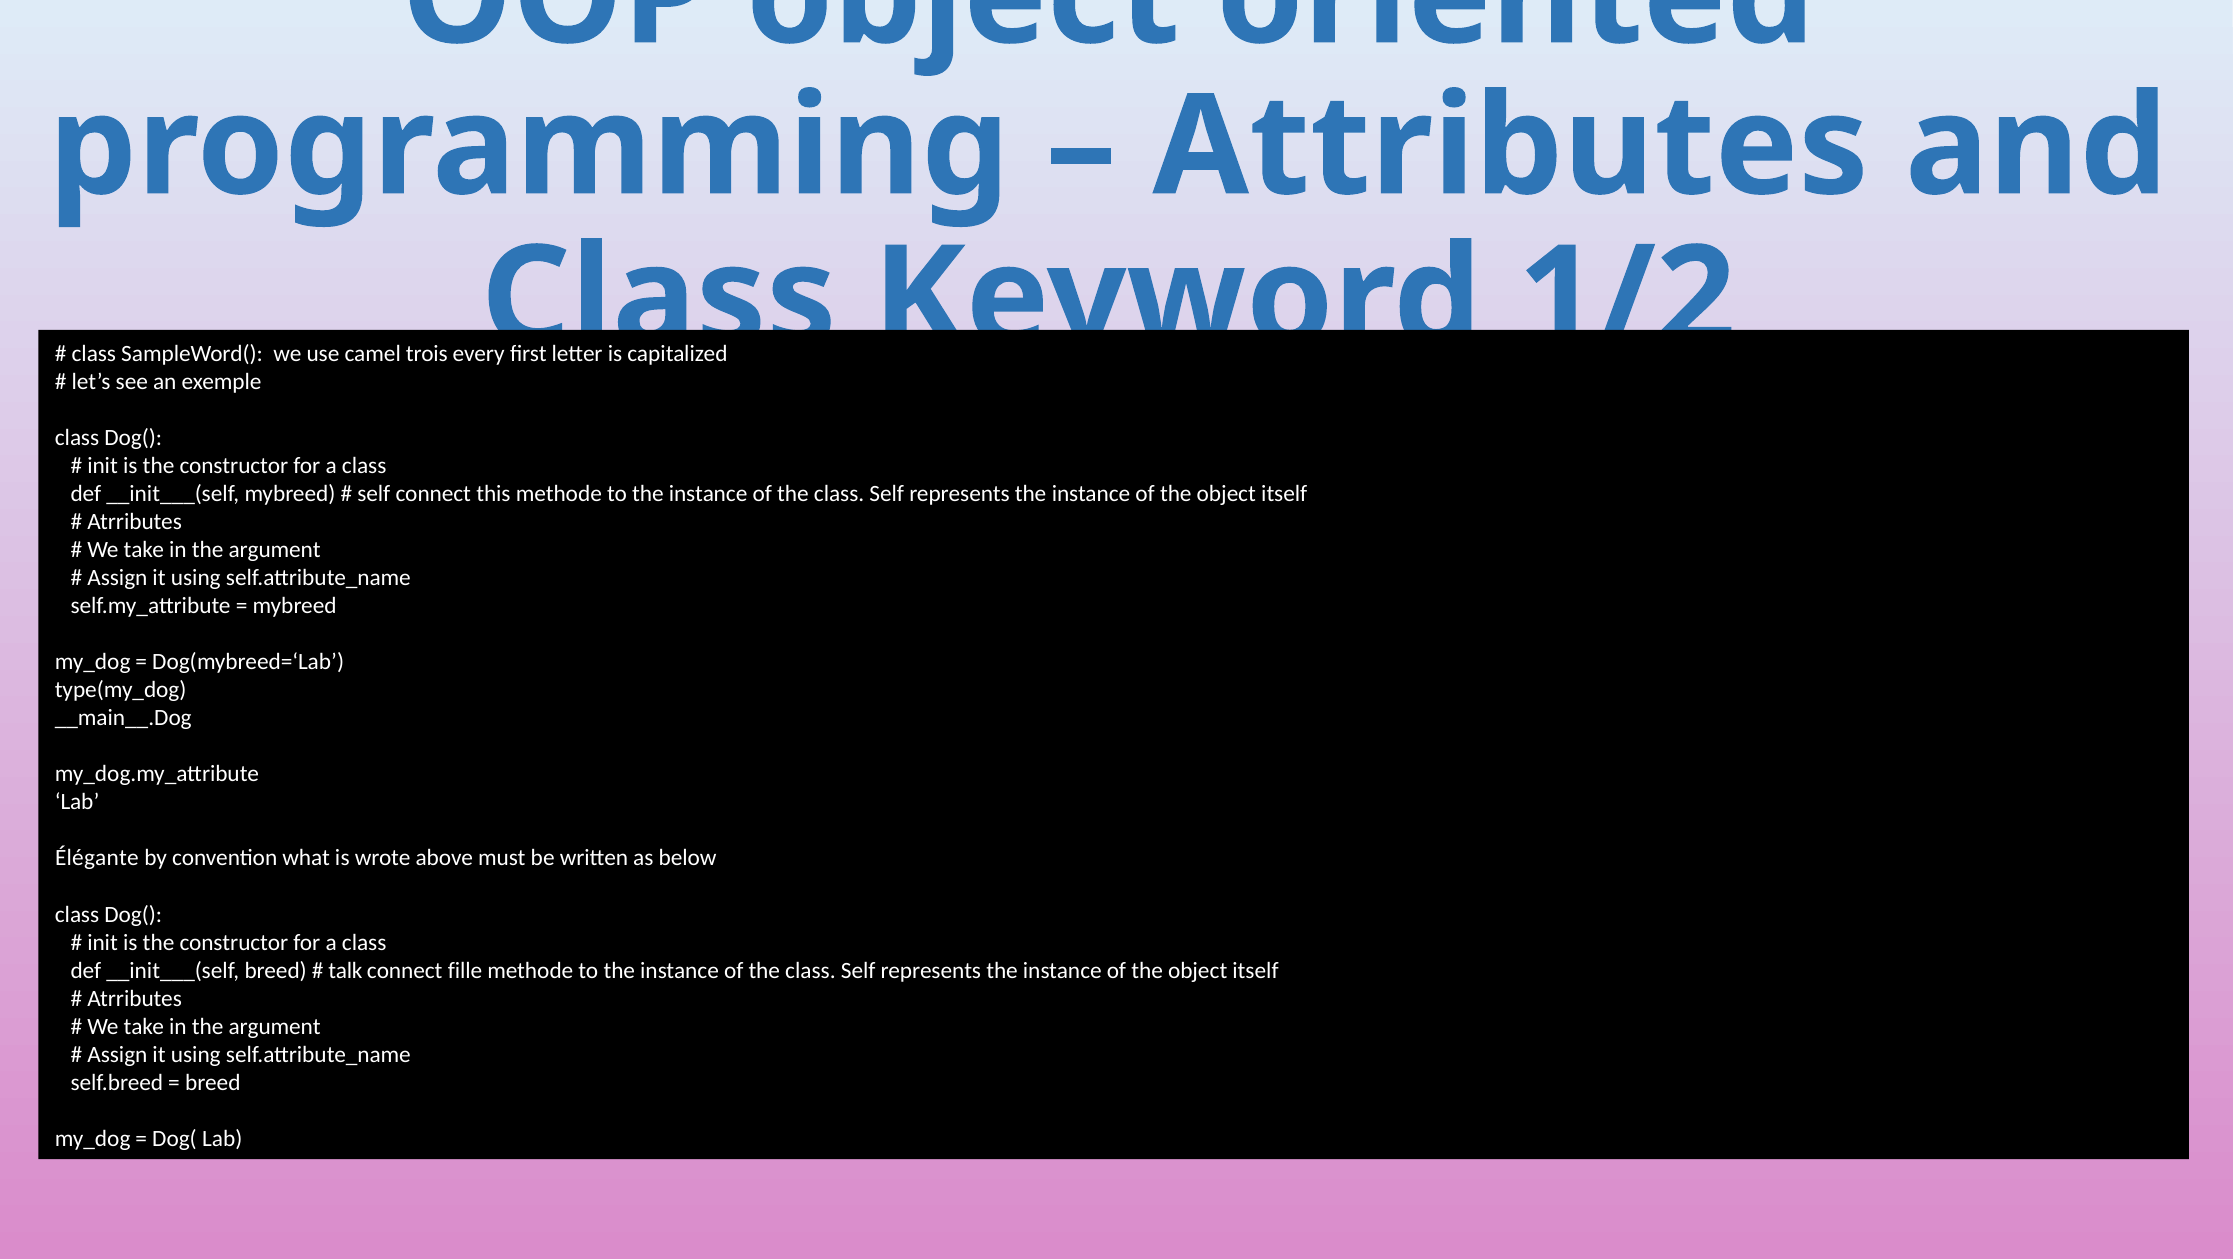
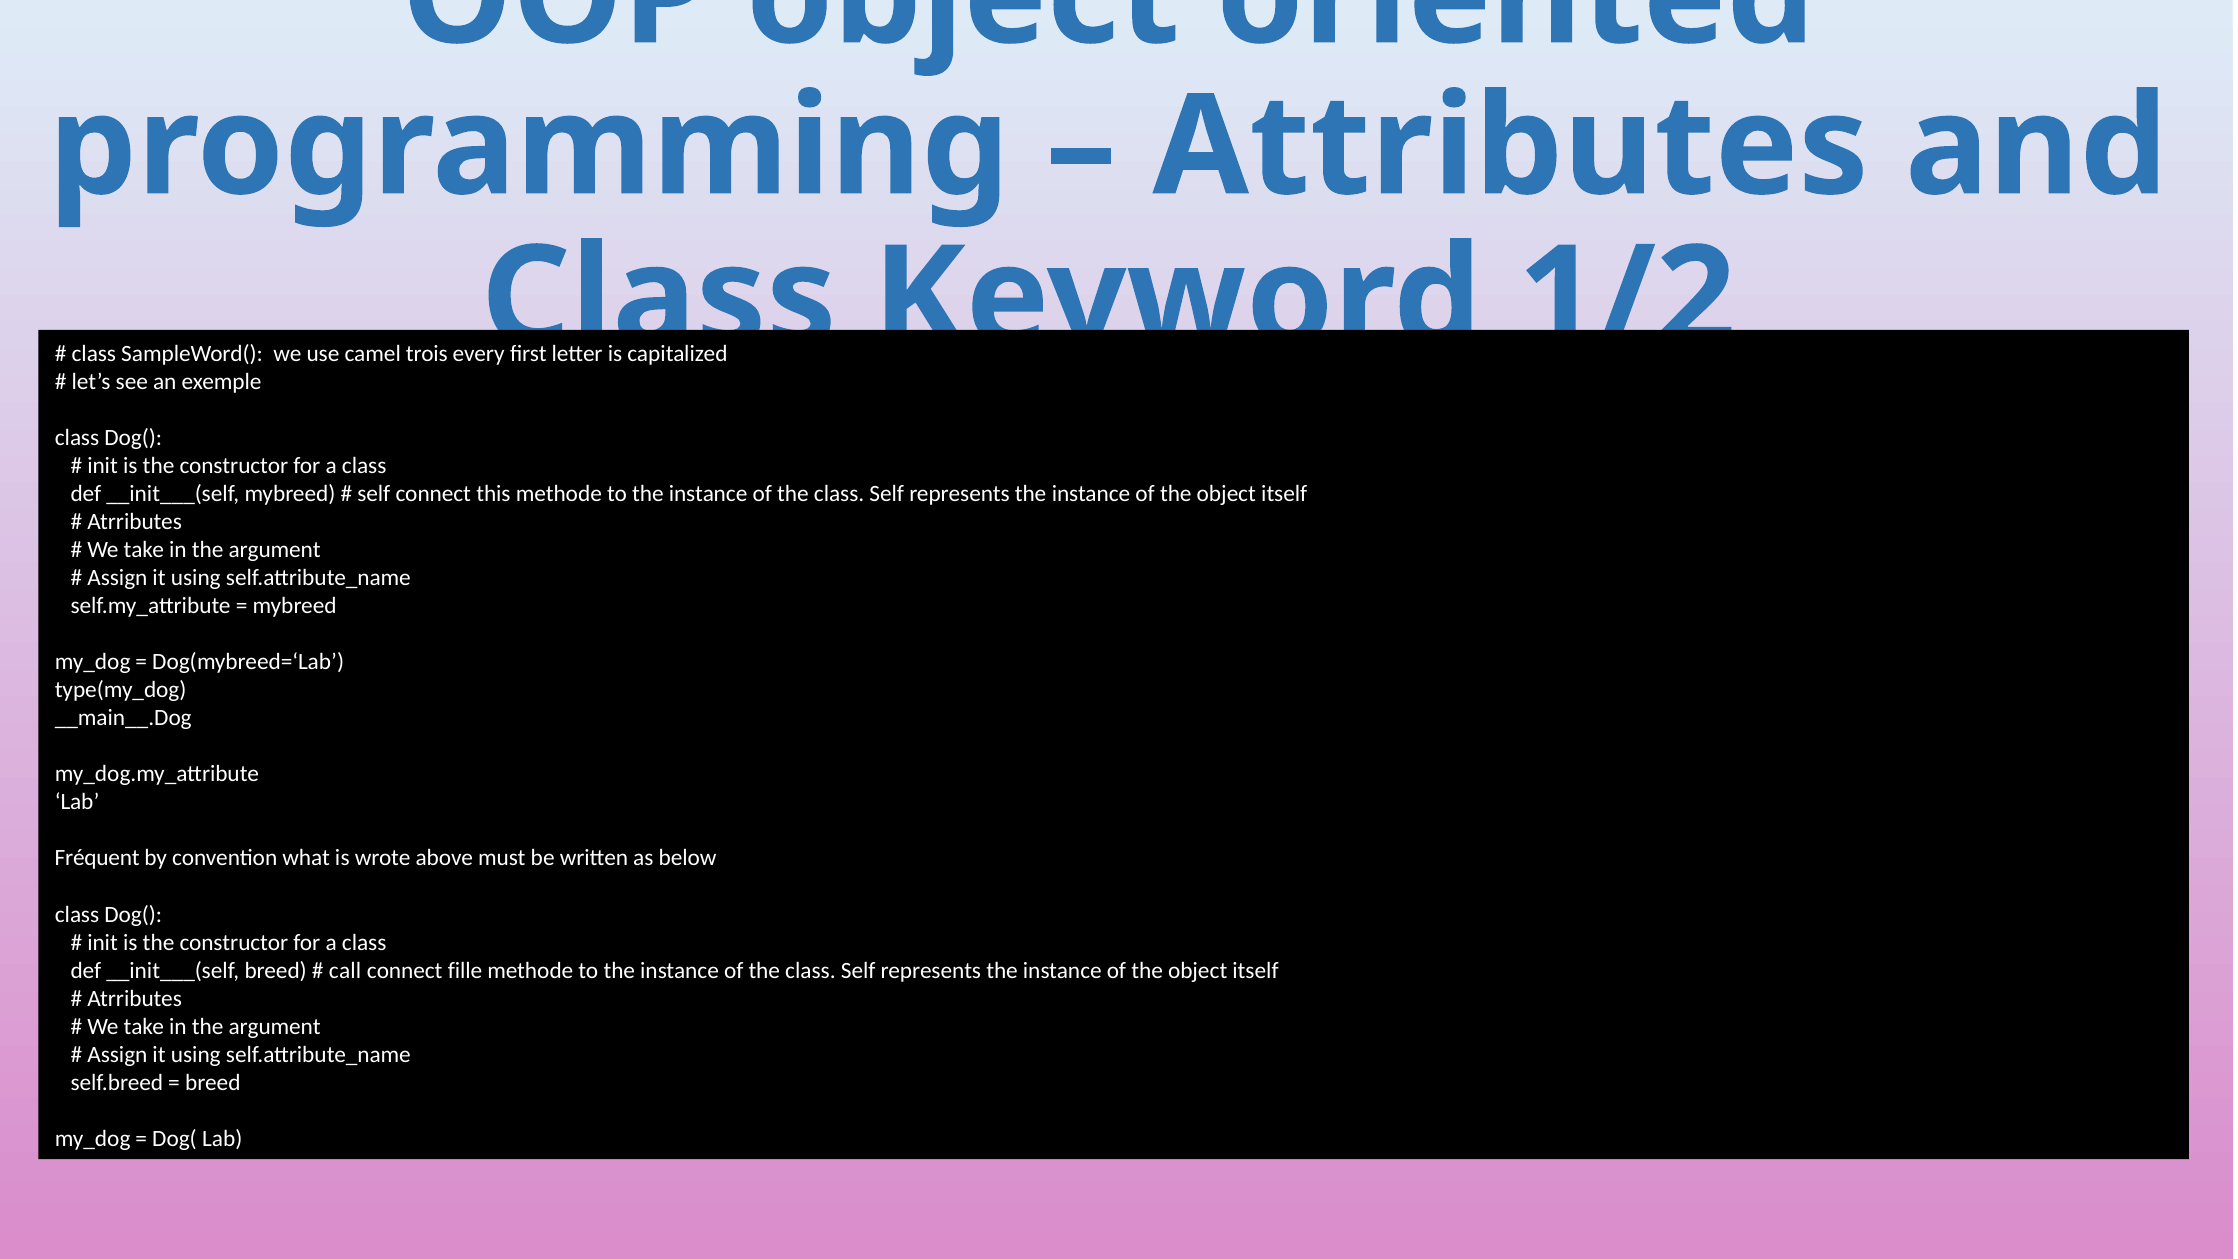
Élégante: Élégante -> Fréquent
talk: talk -> call
